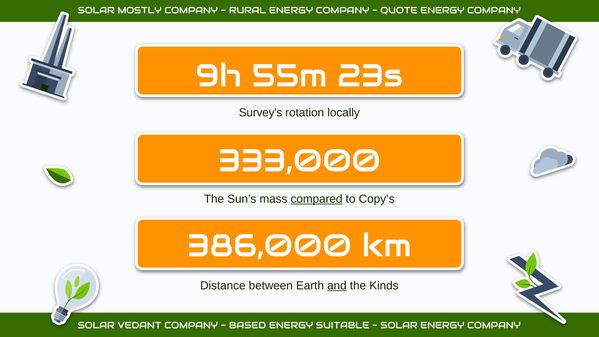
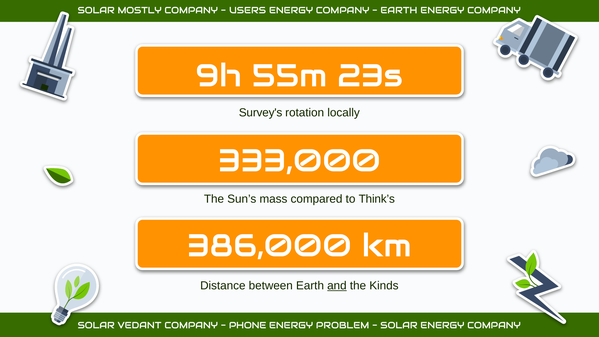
RURAL: RURAL -> USERS
QUOTE at (399, 10): QUOTE -> EARTH
compared underline: present -> none
Copy’s: Copy’s -> Think’s
BASED: BASED -> PHONE
SUITABLE: SUITABLE -> PROBLEM
